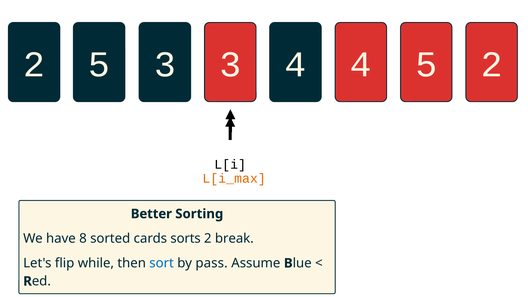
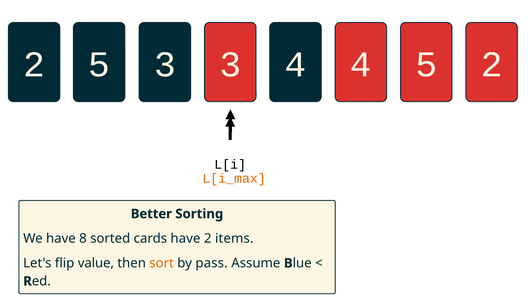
cards sorts: sorts -> have
break: break -> items
while: while -> value
sort at (162, 263) colour: blue -> orange
